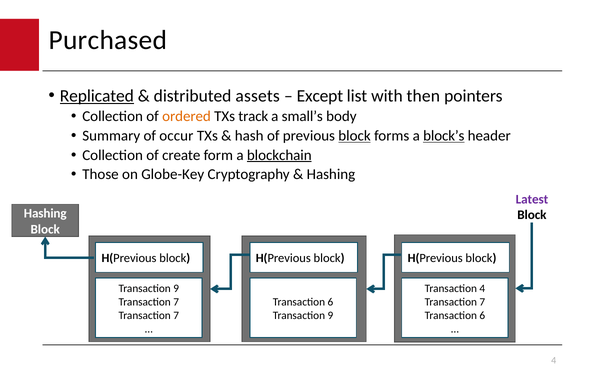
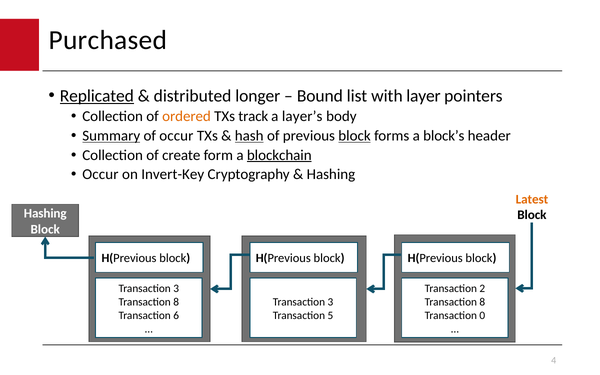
assets: assets -> longer
Except: Except -> Bound
then: then -> layer
small’s: small’s -> layer’s
Summary underline: none -> present
hash underline: none -> present
block’s underline: present -> none
Those at (100, 174): Those -> Occur
Globe-Key: Globe-Key -> Invert-Key
Latest colour: purple -> orange
9 at (176, 288): 9 -> 3
Transaction 4: 4 -> 2
7 at (176, 302): 7 -> 8
6 at (330, 302): 6 -> 3
7 at (482, 302): 7 -> 8
7 at (176, 315): 7 -> 6
9 at (330, 315): 9 -> 5
6 at (482, 315): 6 -> 0
